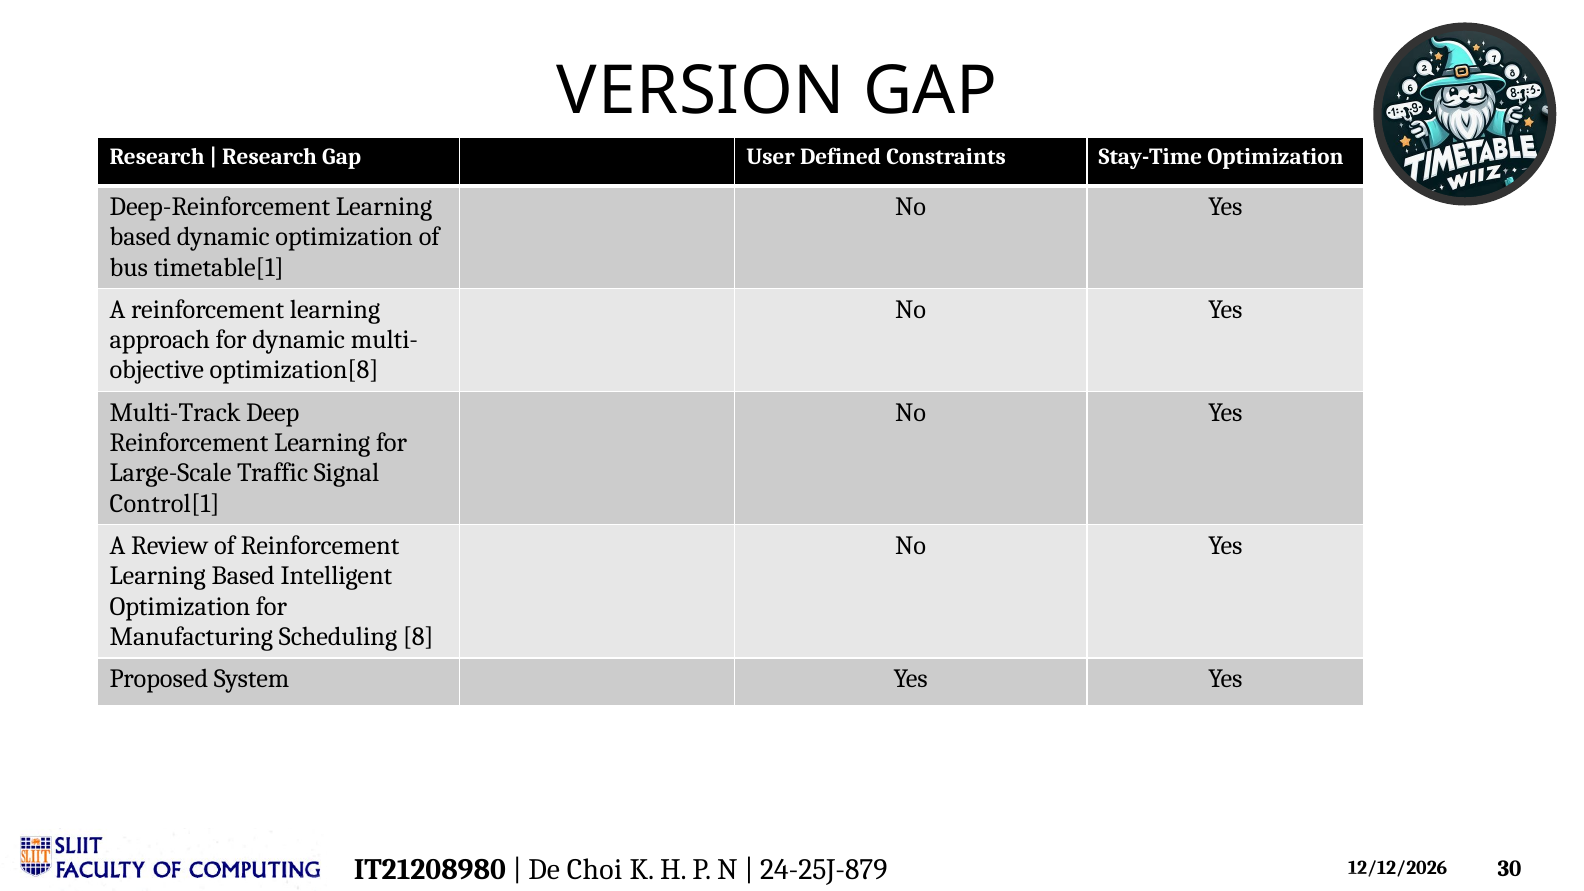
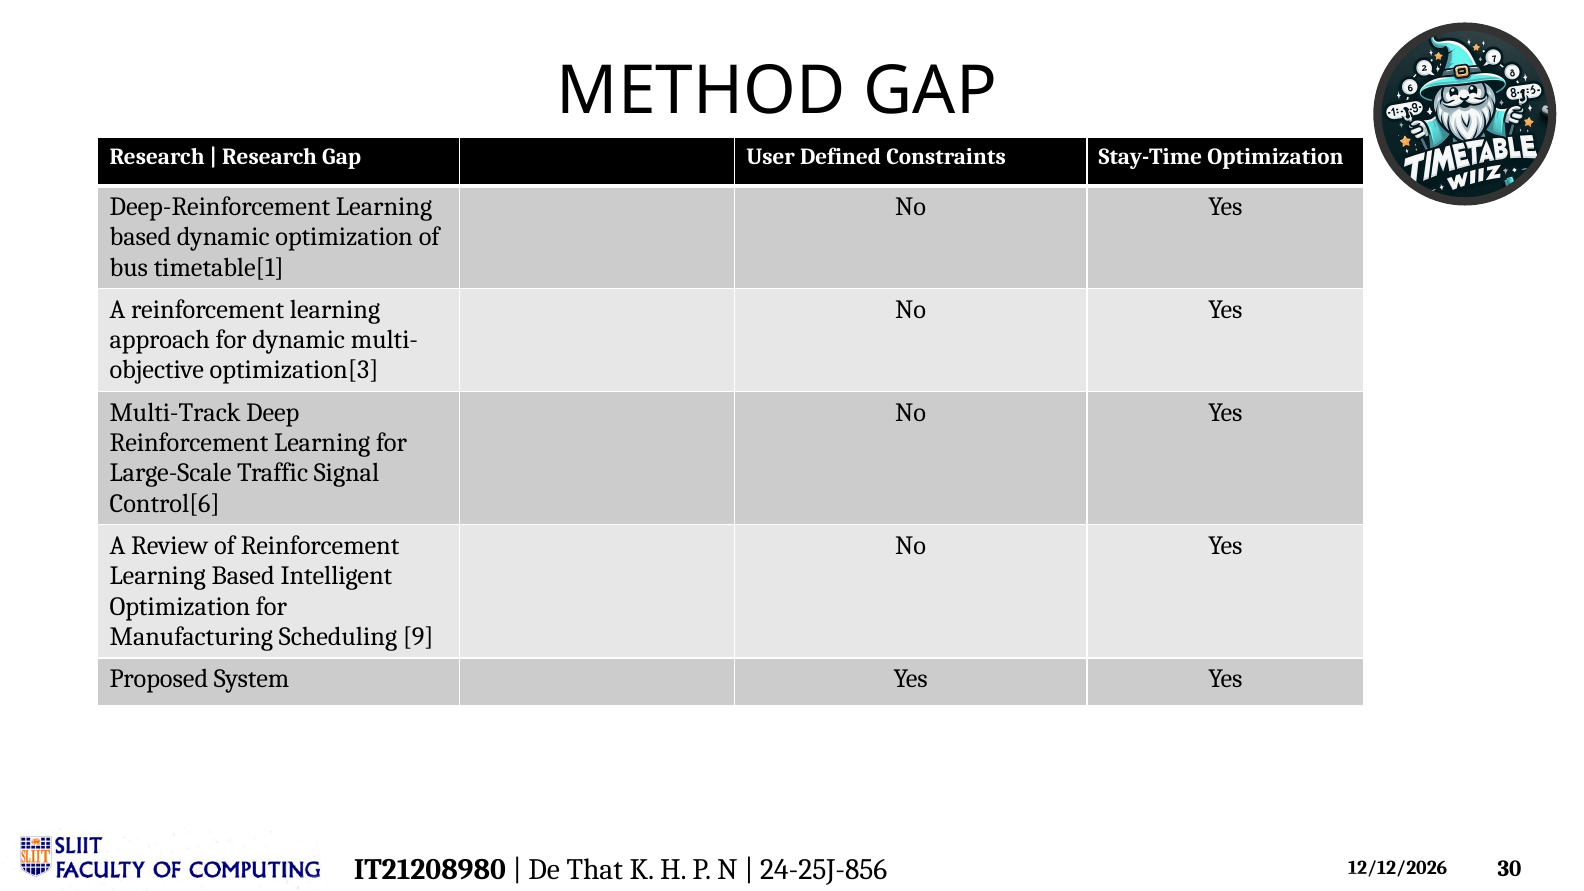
VERSION: VERSION -> METHOD
optimization[8: optimization[8 -> optimization[3
Control[1: Control[1 -> Control[6
8: 8 -> 9
Choi: Choi -> That
24-25J-879: 24-25J-879 -> 24-25J-856
